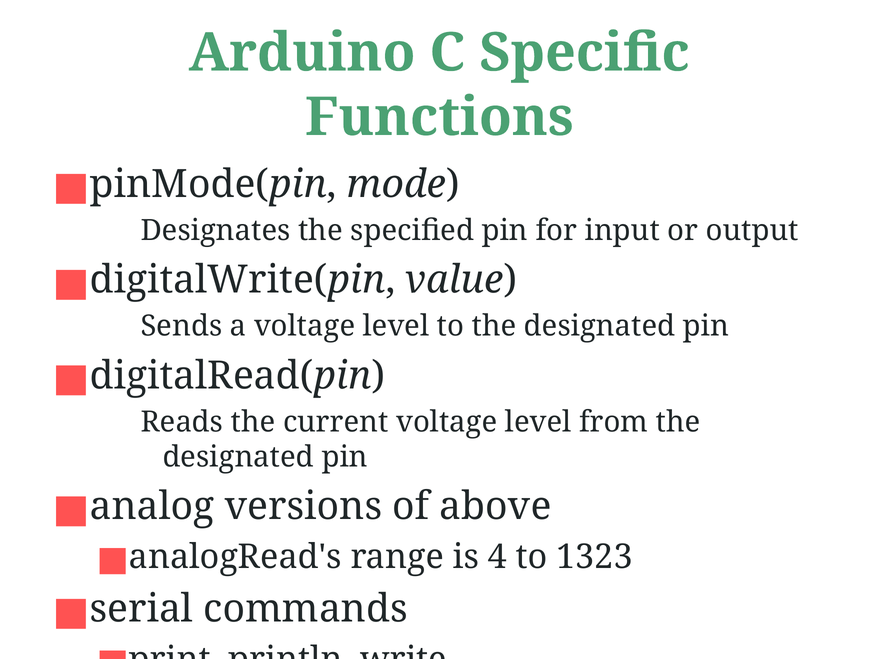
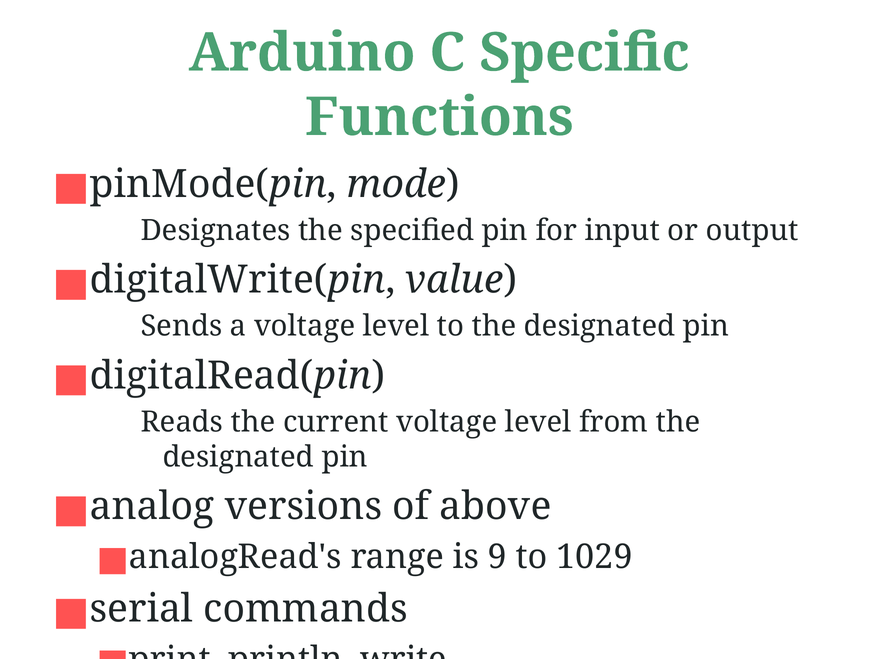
4: 4 -> 9
1323: 1323 -> 1029
